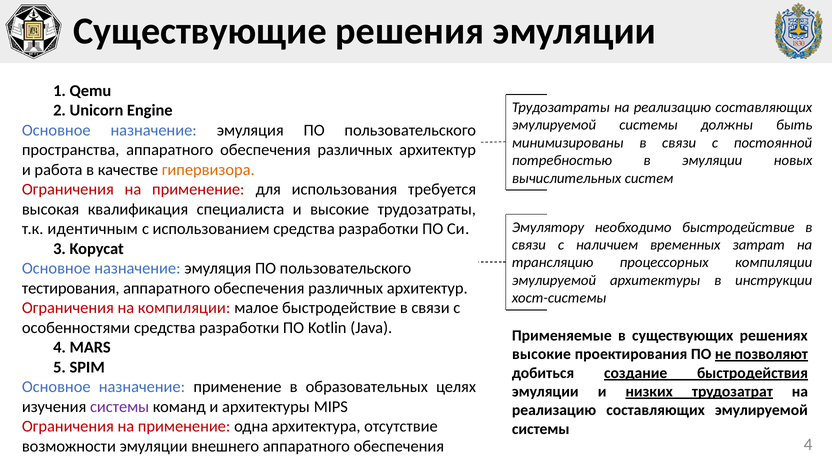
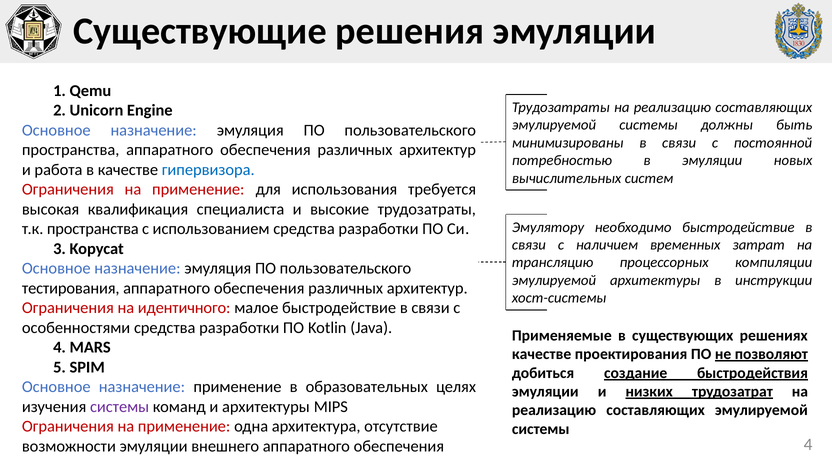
гипервизора colour: orange -> blue
т.к идентичным: идентичным -> пространства
на компиляции: компиляции -> идентичного
высокие at (542, 354): высокие -> качестве
